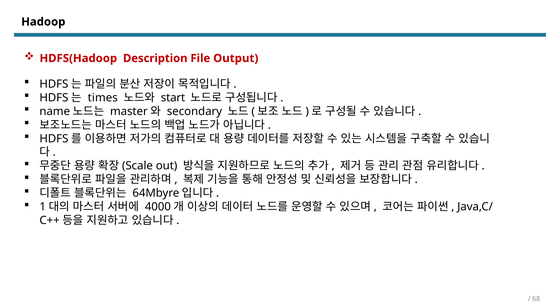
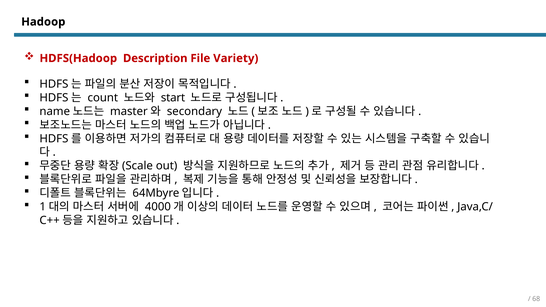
Output: Output -> Variety
times: times -> count
